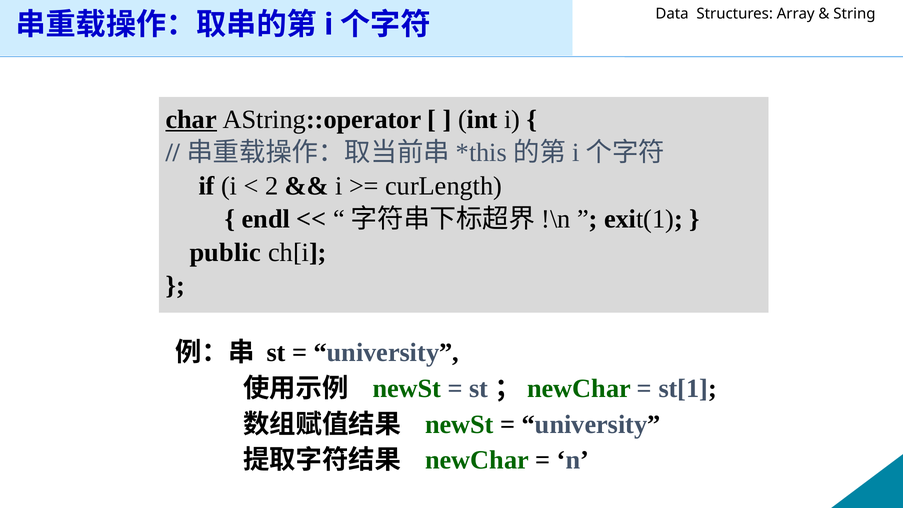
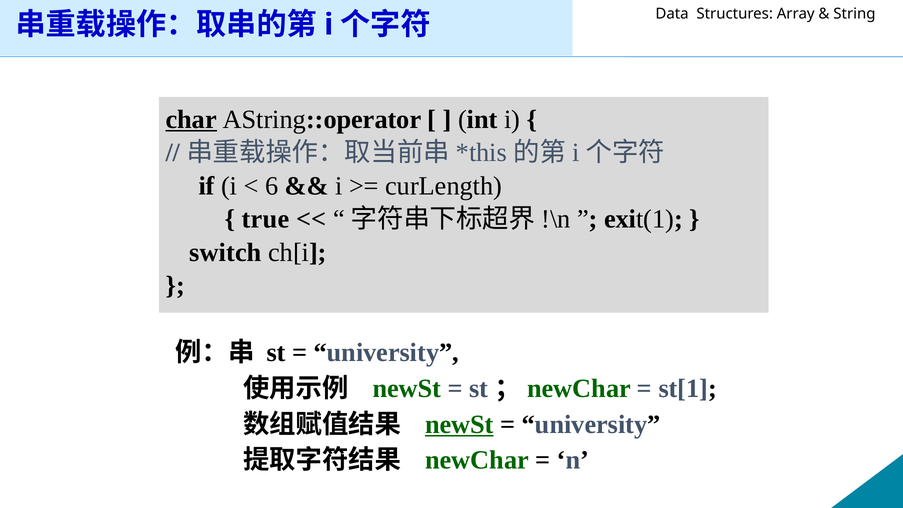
2: 2 -> 6
endl: endl -> true
public: public -> switch
newSt at (459, 424) underline: none -> present
